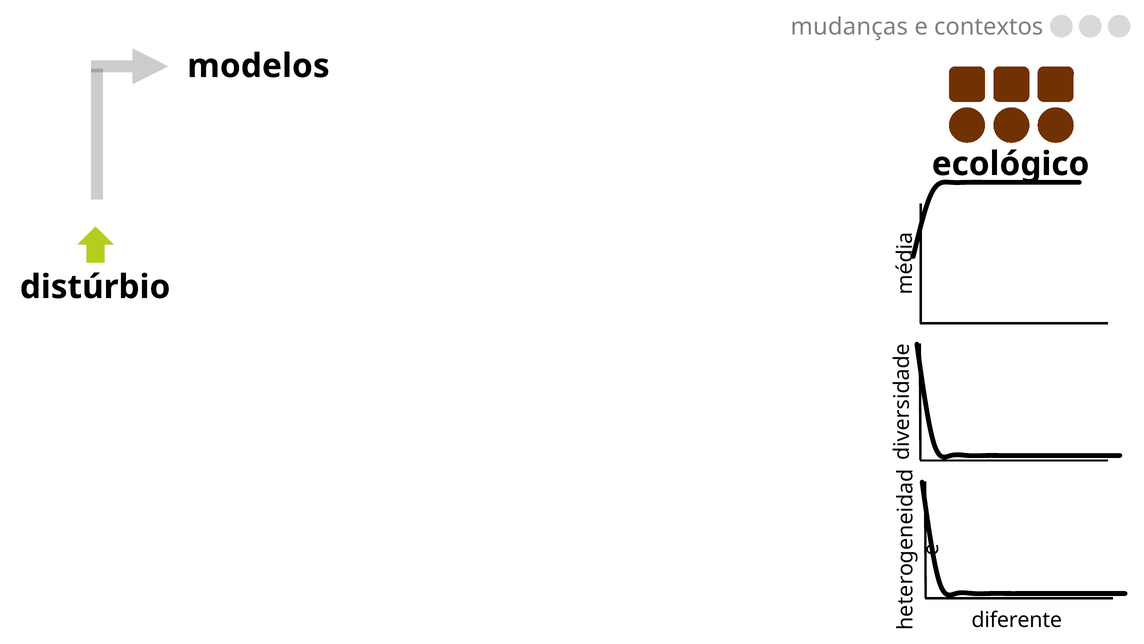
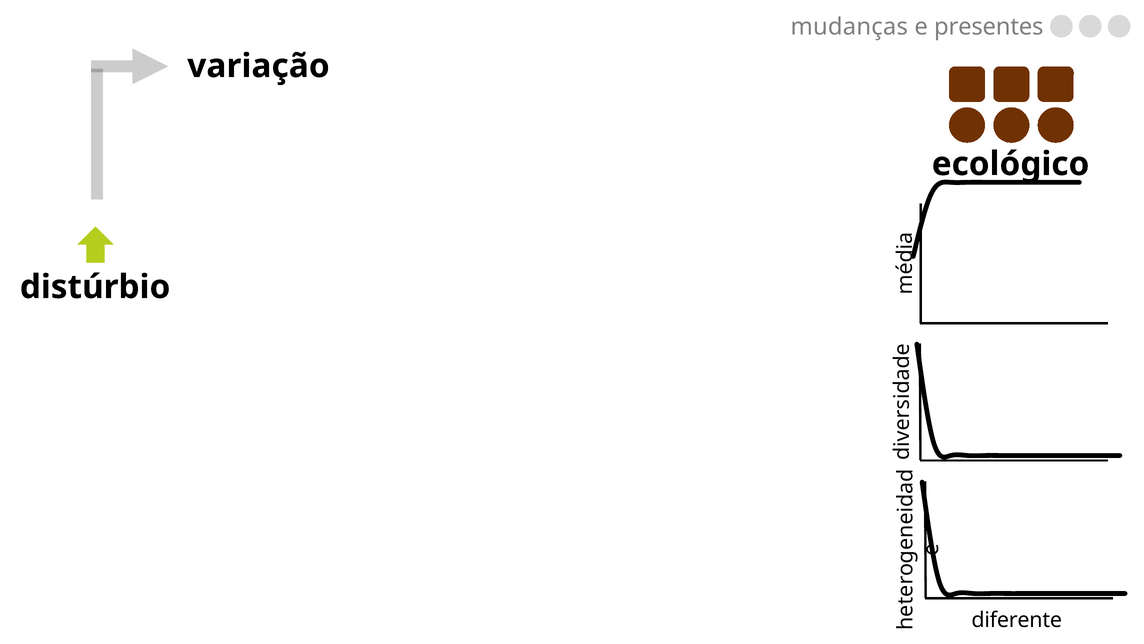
contextos: contextos -> presentes
modelos: modelos -> variação
